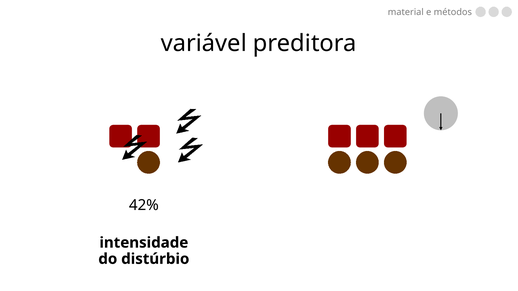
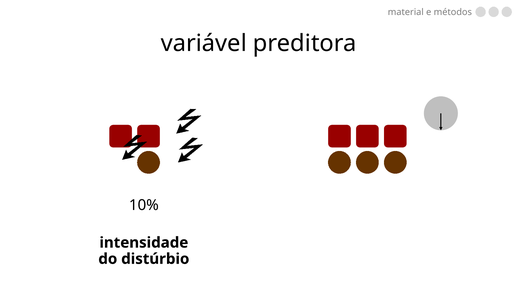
42%: 42% -> 10%
